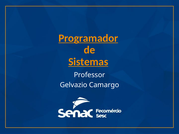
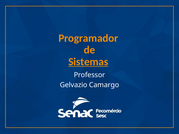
Programador underline: present -> none
